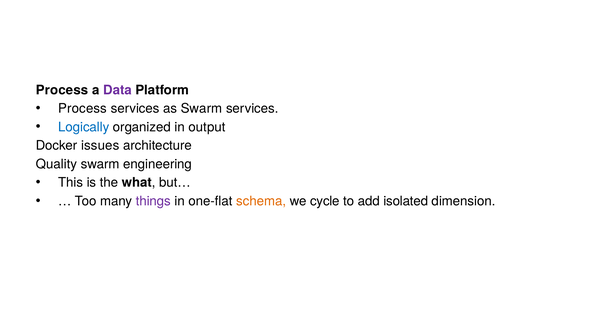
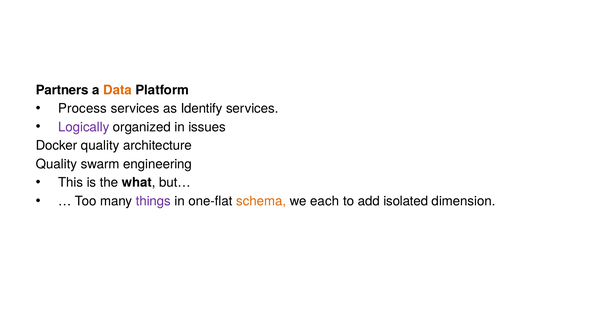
Process at (62, 90): Process -> Partners
Data colour: purple -> orange
as Swarm: Swarm -> Identify
Logically colour: blue -> purple
output: output -> issues
Docker issues: issues -> quality
cycle: cycle -> each
